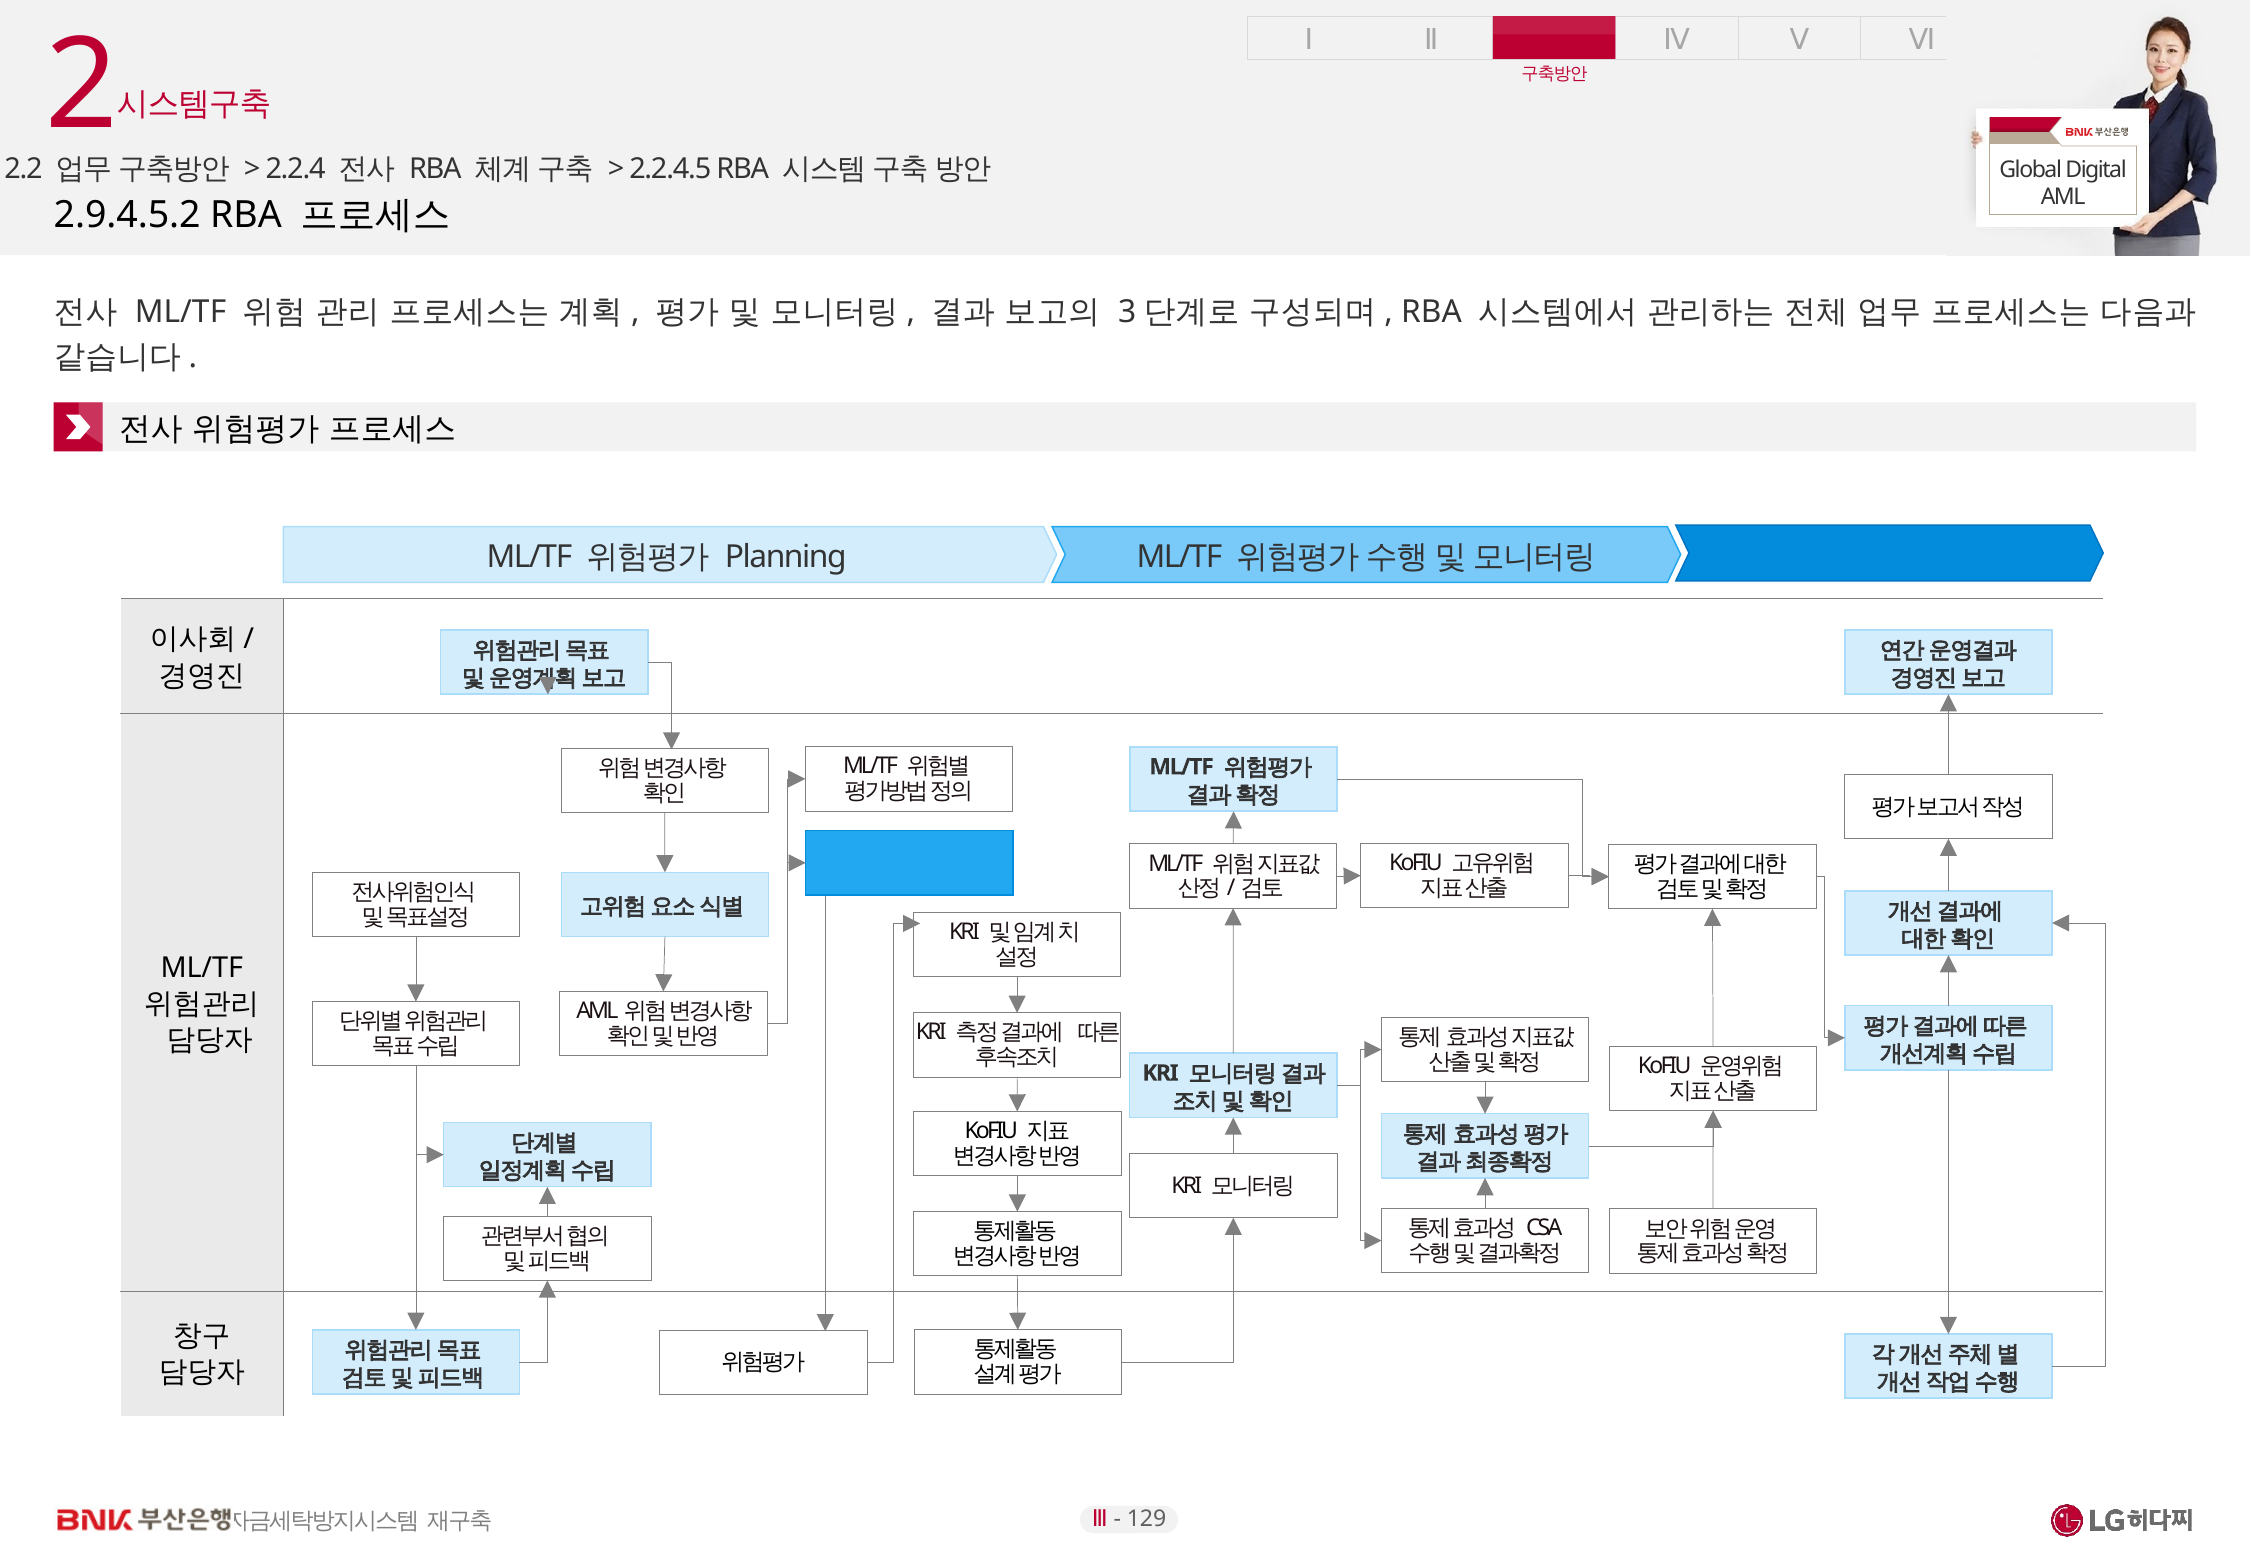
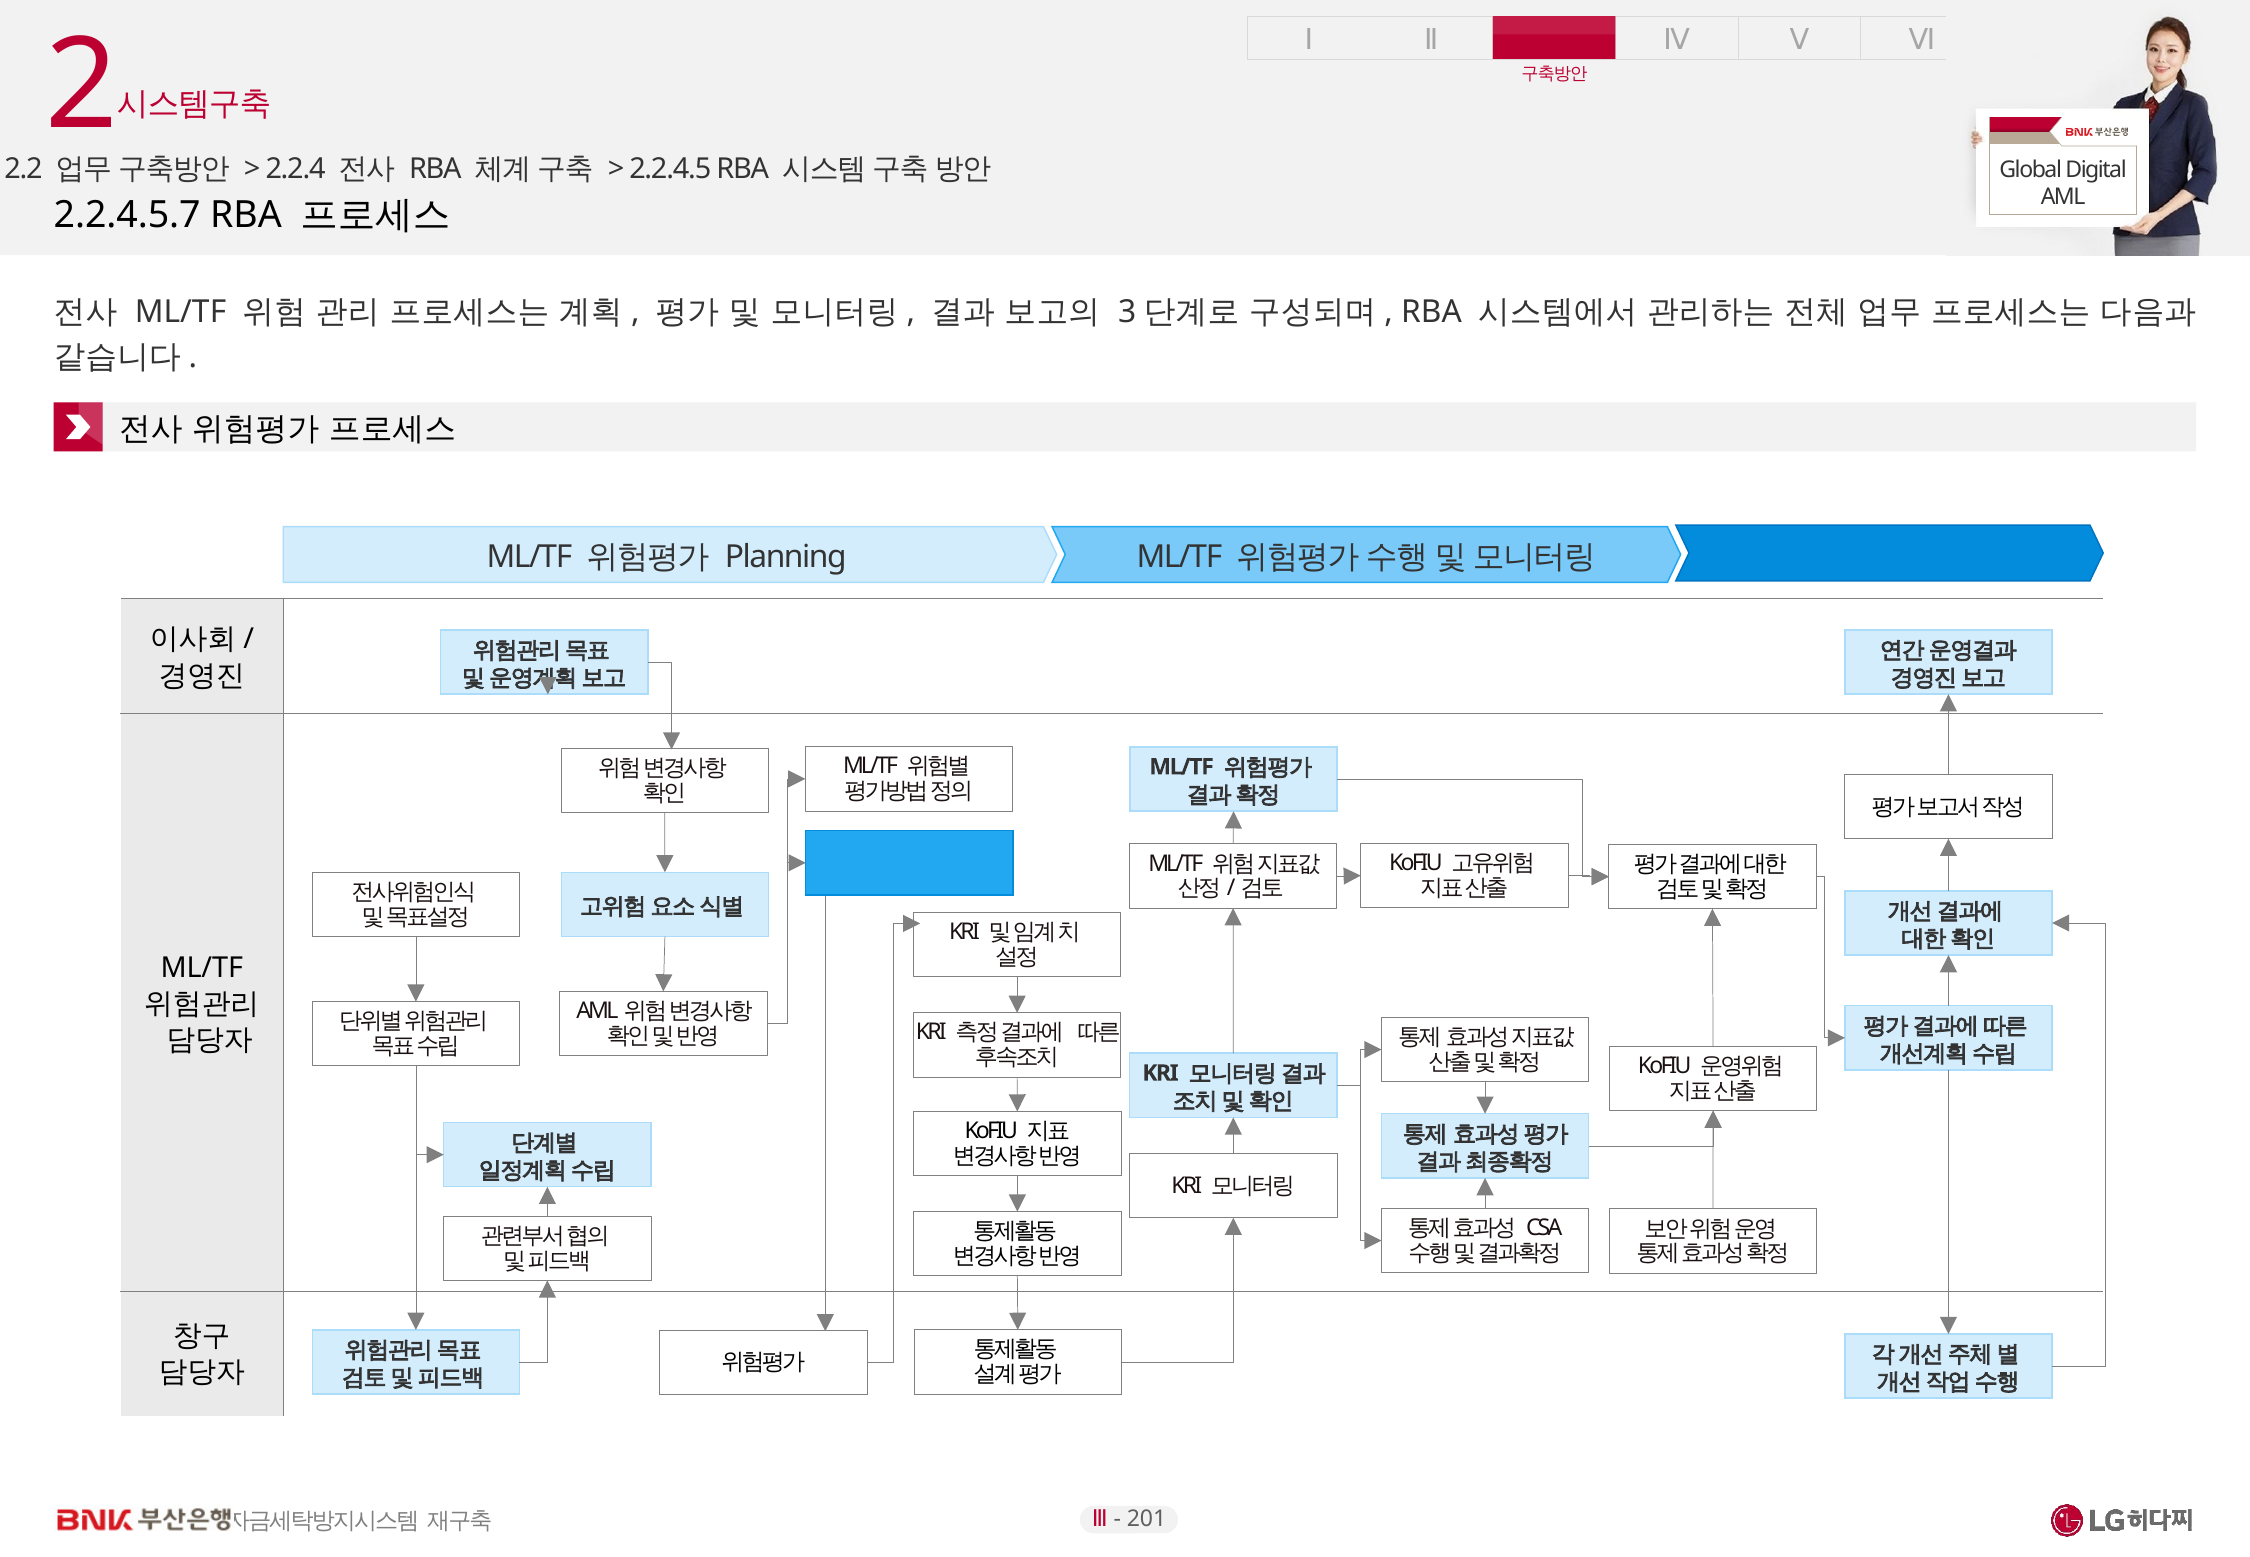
2.9.4.5.2: 2.9.4.5.2 -> 2.2.4.5.7
129: 129 -> 201
